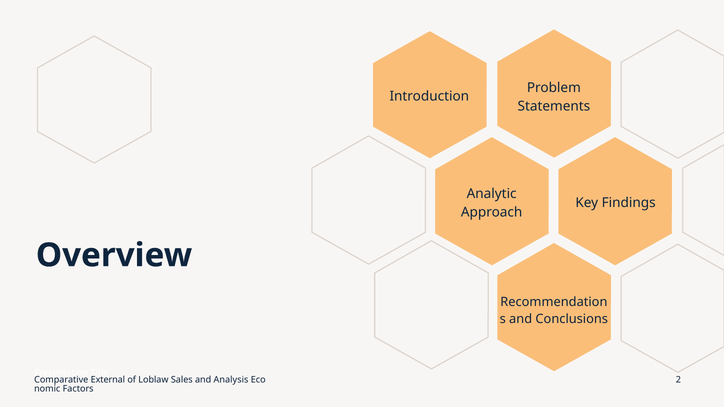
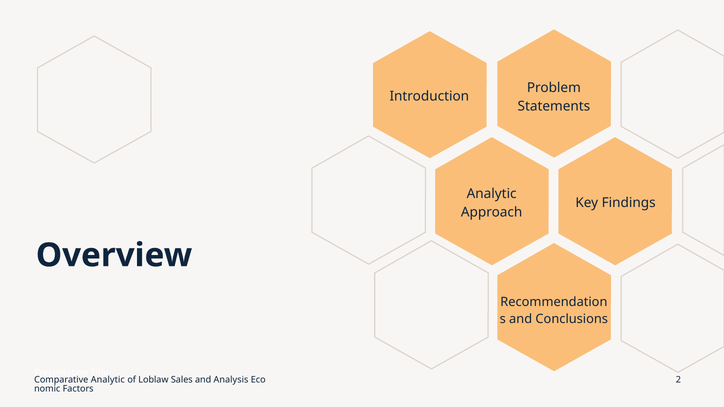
Comparative External: External -> Analytic
